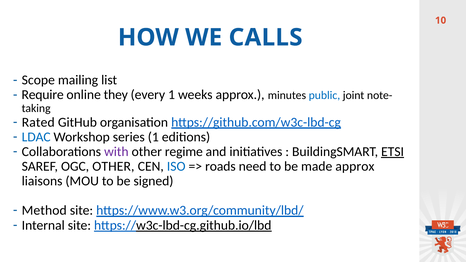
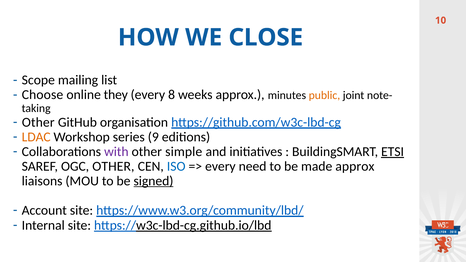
CALLS: CALLS -> CLOSE
Require: Require -> Choose
every 1: 1 -> 8
public colour: blue -> orange
Rated at (38, 122): Rated -> Other
LDAC colour: blue -> orange
series 1: 1 -> 9
regime: regime -> simple
roads at (220, 166): roads -> every
signed underline: none -> present
Method: Method -> Account
